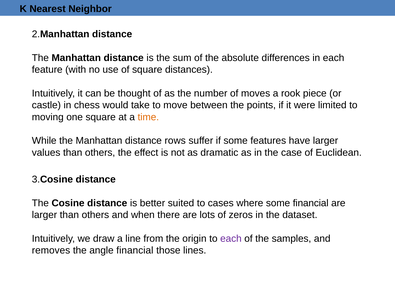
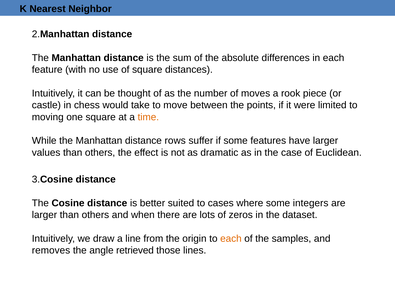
some financial: financial -> integers
each at (231, 239) colour: purple -> orange
angle financial: financial -> retrieved
